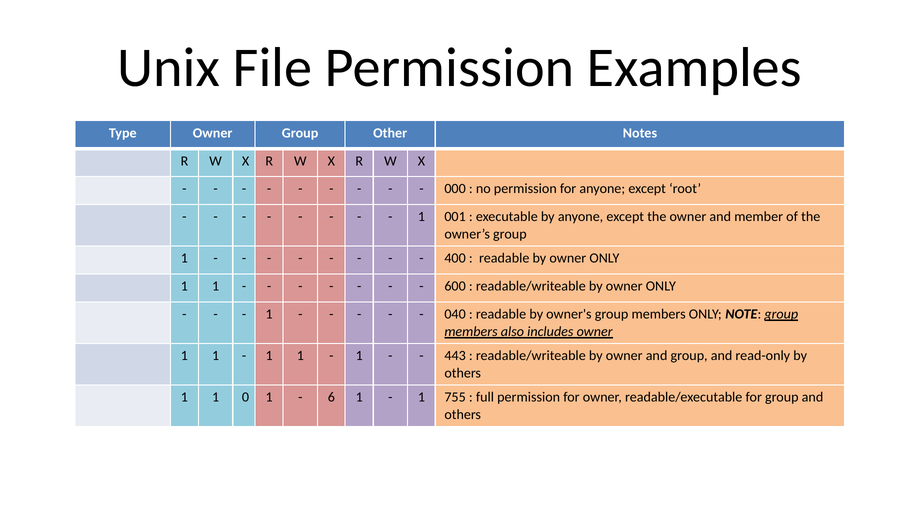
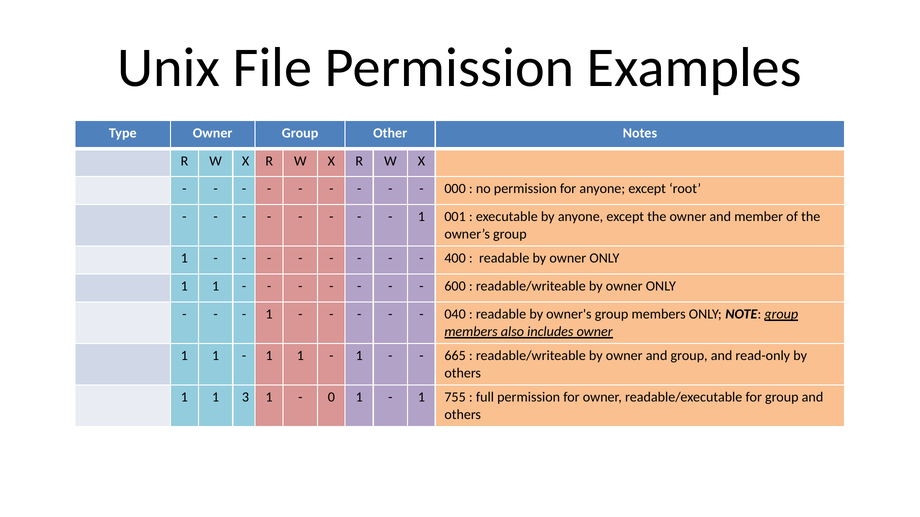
443: 443 -> 665
0: 0 -> 3
6: 6 -> 0
